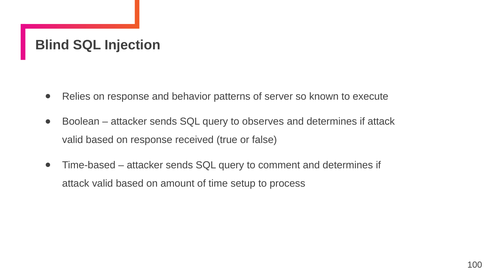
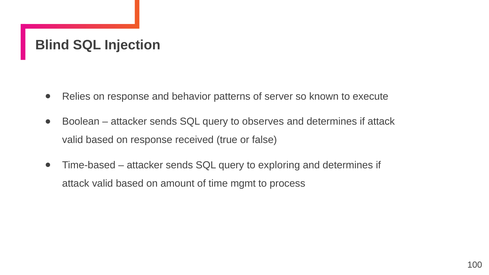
comment: comment -> exploring
setup: setup -> mgmt
